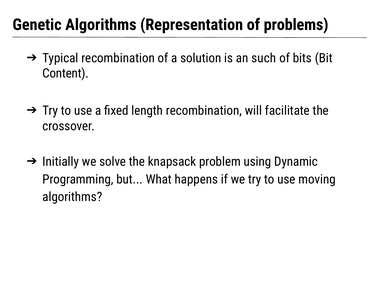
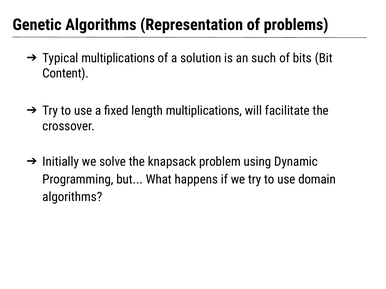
Typical recombination: recombination -> multiplications
length recombination: recombination -> multiplications
moving: moving -> domain
